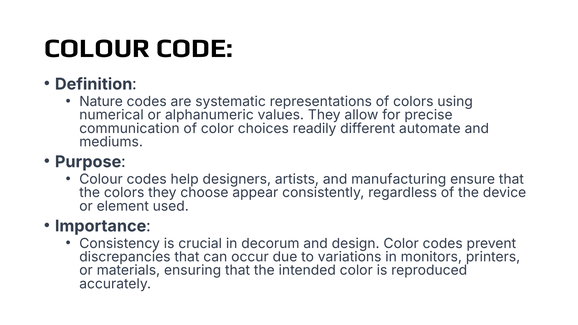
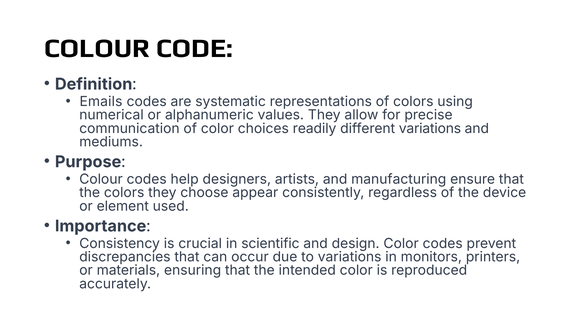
Nature: Nature -> Emails
different automate: automate -> variations
decorum: decorum -> scientific
